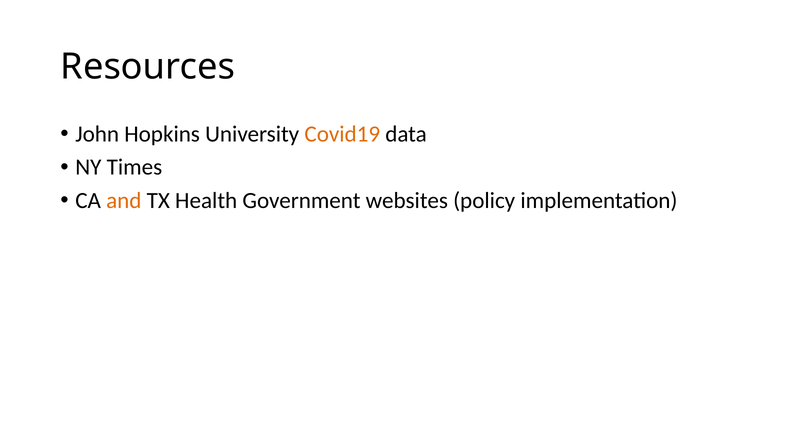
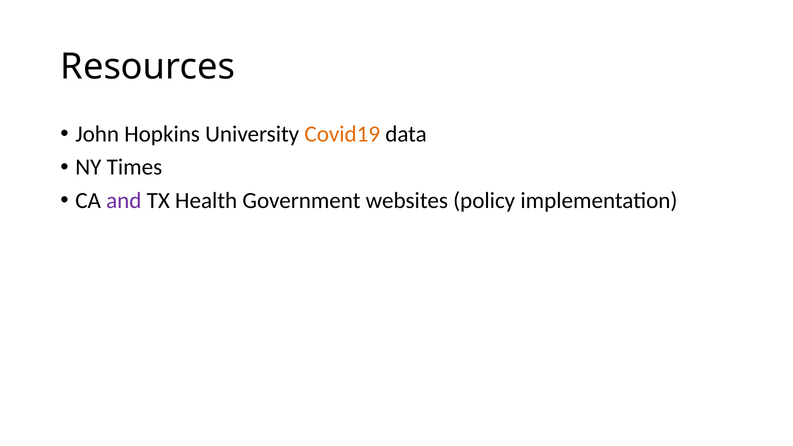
and colour: orange -> purple
